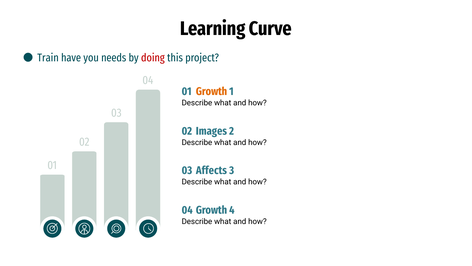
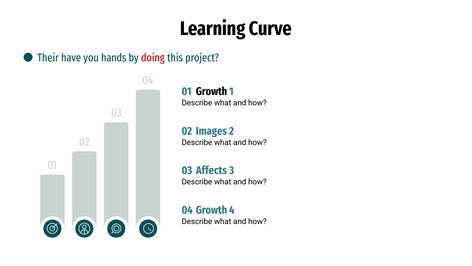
Train: Train -> Their
needs: needs -> hands
Growth at (211, 91) colour: orange -> black
